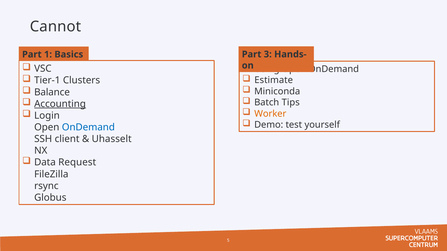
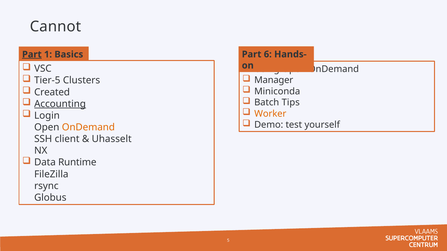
3: 3 -> 6
Part at (32, 55) underline: none -> present
Tier-1: Tier-1 -> Tier-5
Estimate: Estimate -> Manager
Balance: Balance -> Created
OnDemand at (88, 128) colour: blue -> orange
Request: Request -> Runtime
